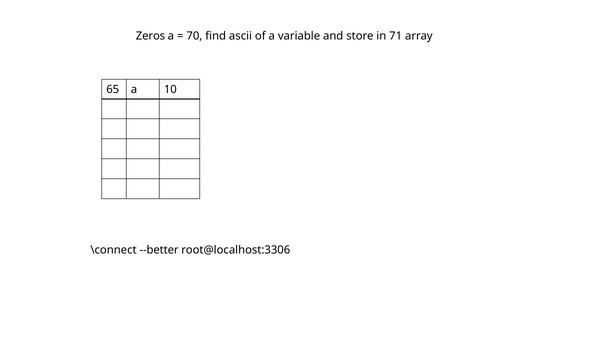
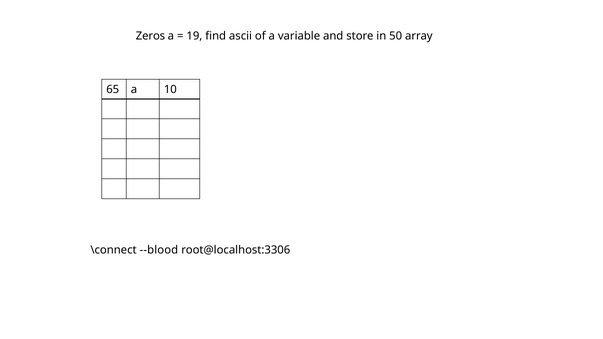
70: 70 -> 19
71: 71 -> 50
--better: --better -> --blood
